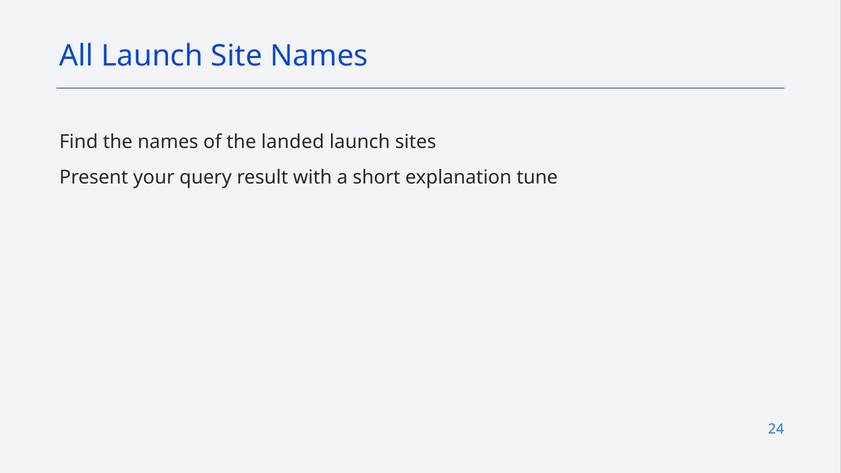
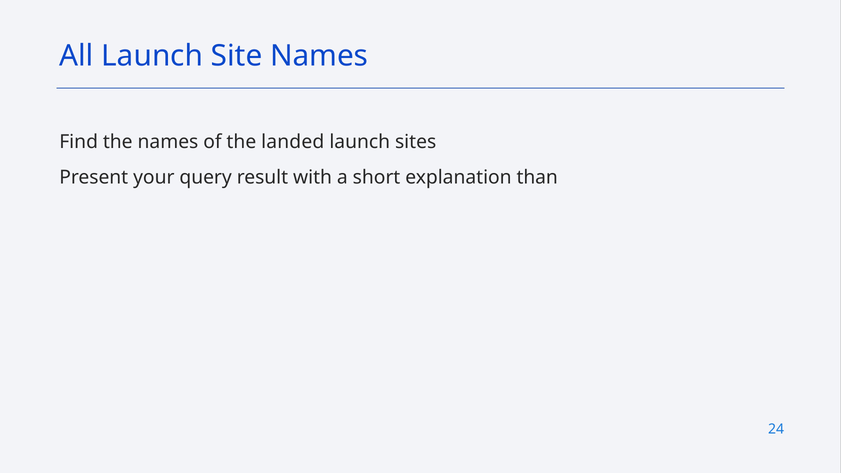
tune: tune -> than
